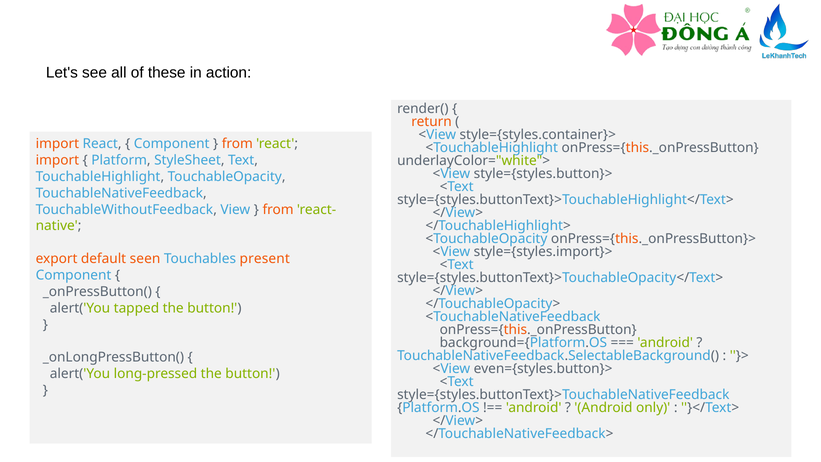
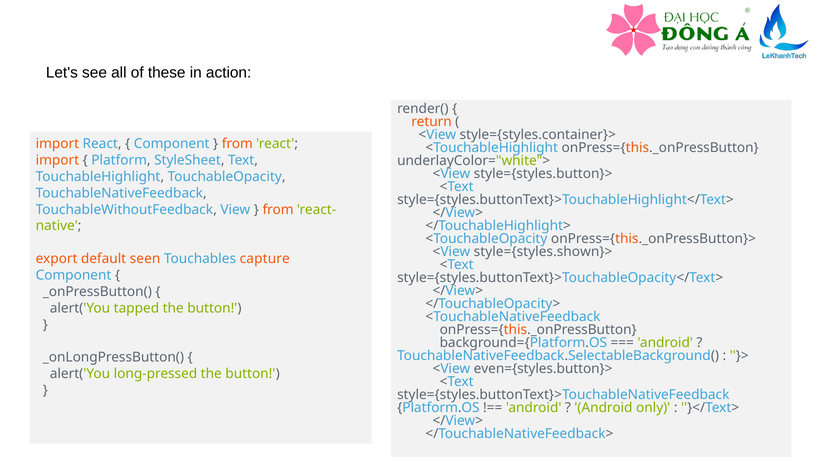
style={styles.import}>: style={styles.import}> -> style={styles.shown}>
present: present -> capture
